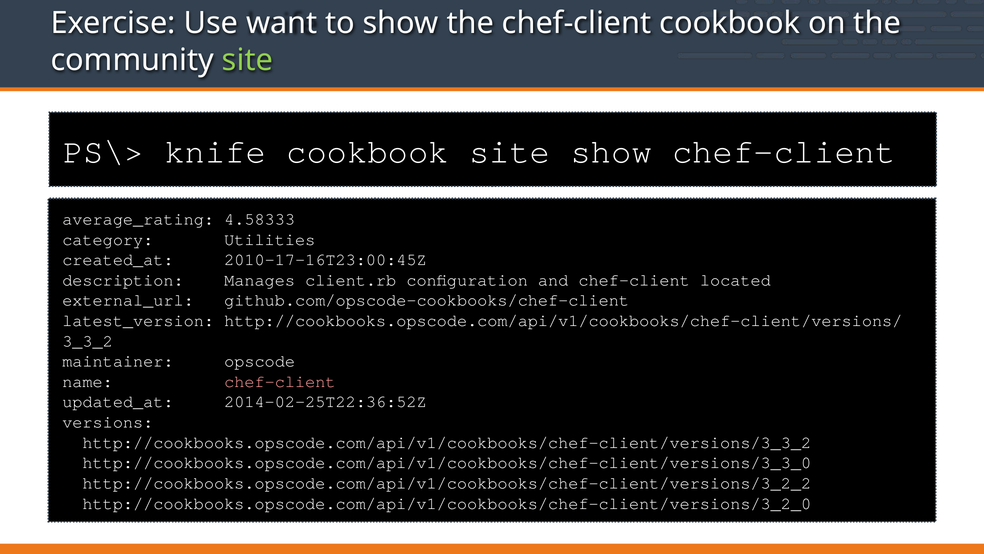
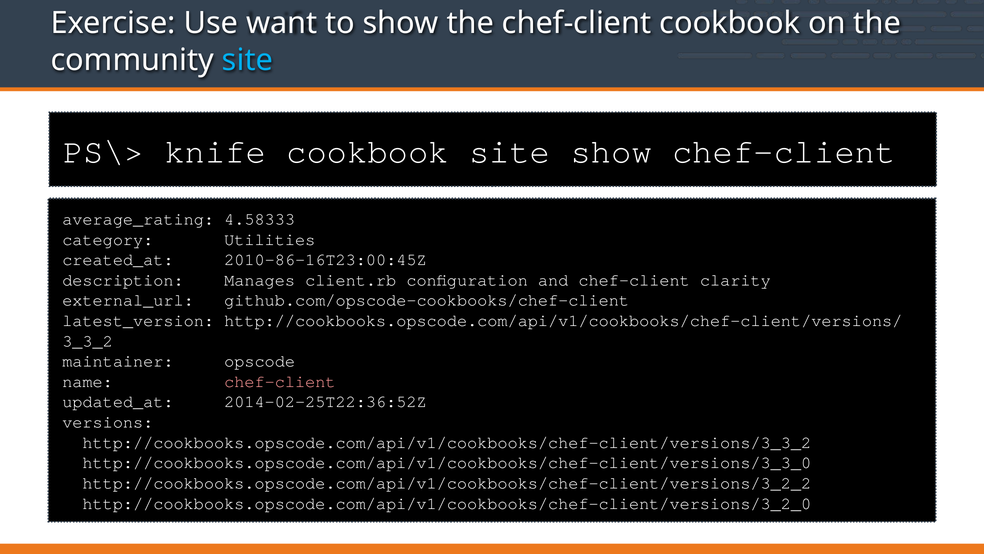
site at (247, 60) colour: light green -> light blue
2010-17-16T23:00:45Z: 2010-17-16T23:00:45Z -> 2010-86-16T23:00:45Z
located: located -> clarity
